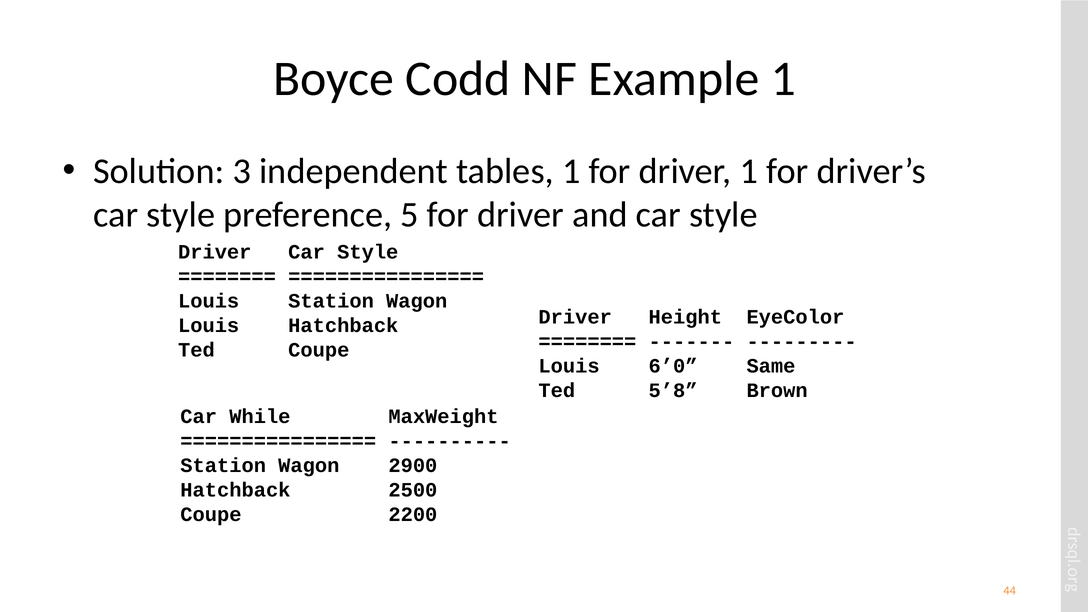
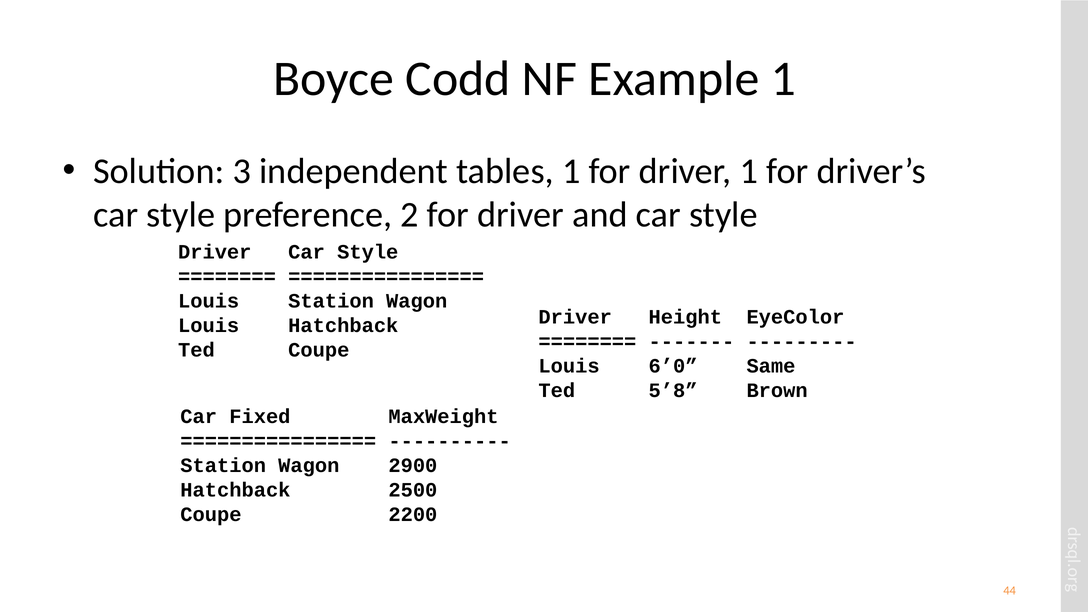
5: 5 -> 2
While: While -> Fixed
